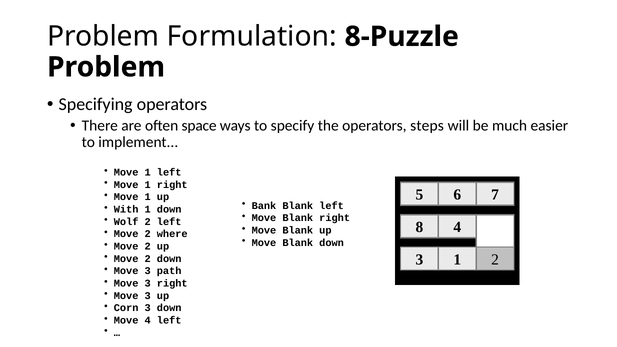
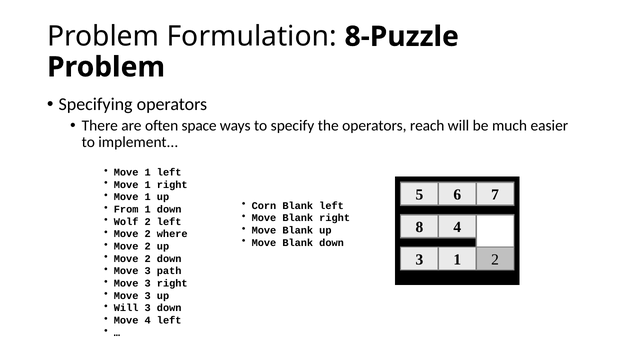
steps: steps -> reach
Bank: Bank -> Corn
With: With -> From
Corn at (126, 308): Corn -> Will
